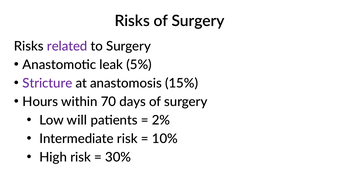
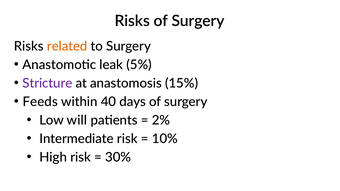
related colour: purple -> orange
Hours: Hours -> Feeds
70: 70 -> 40
